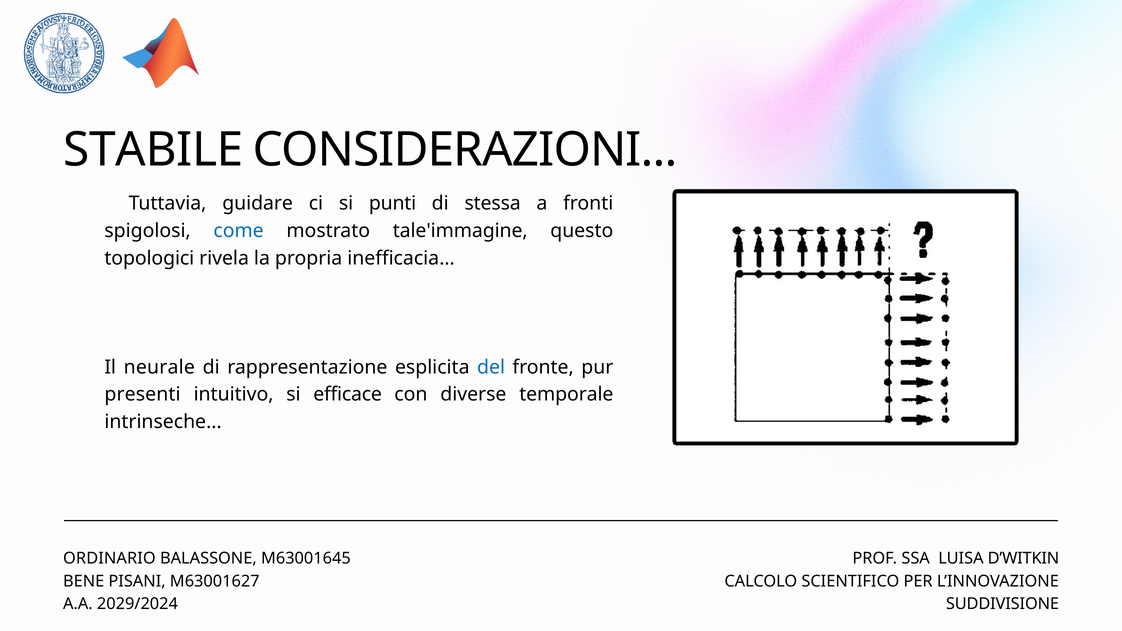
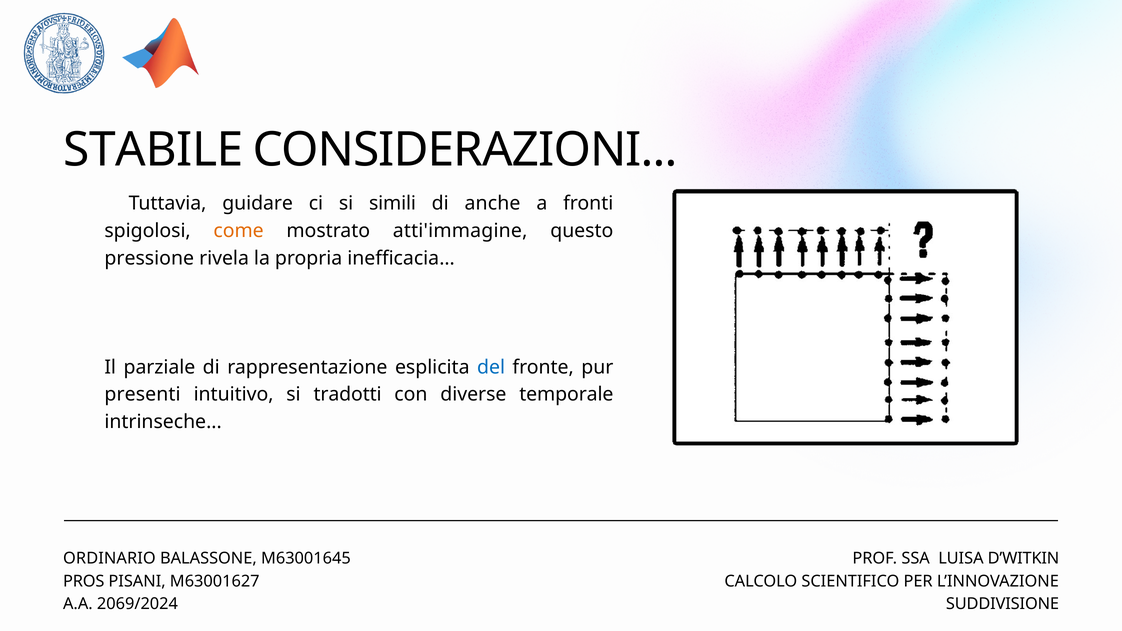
punti: punti -> simili
stessa: stessa -> anche
come colour: blue -> orange
tale'immagine: tale'immagine -> atti'immagine
topologici: topologici -> pressione
neurale: neurale -> parziale
efficace: efficace -> tradotti
BENE: BENE -> PROS
2029/2024: 2029/2024 -> 2069/2024
